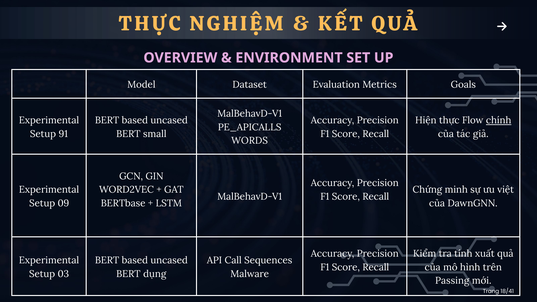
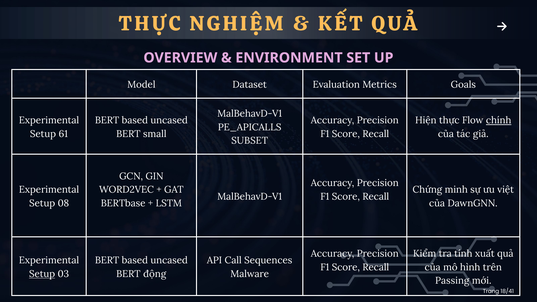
91: 91 -> 61
WORDS: WORDS -> SUBSET
09: 09 -> 08
Setup at (42, 274) underline: none -> present
dụng: dụng -> động
